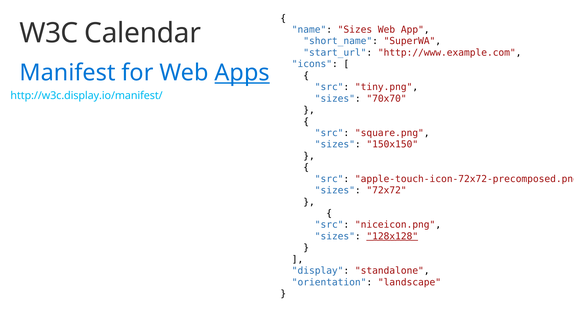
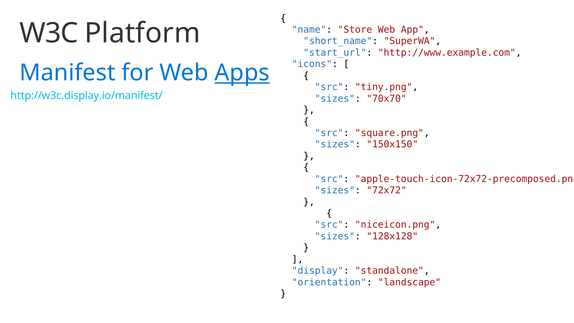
Calendar: Calendar -> Platform
name Sizes: Sizes -> Store
128x128 underline: present -> none
